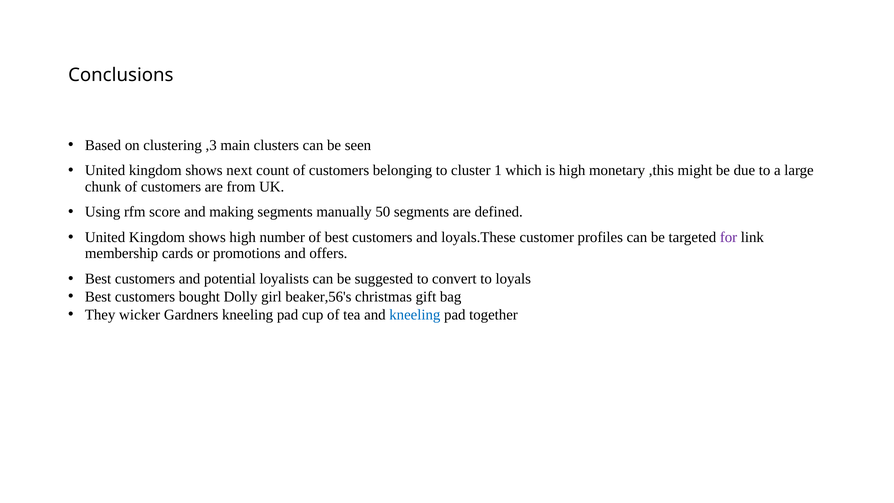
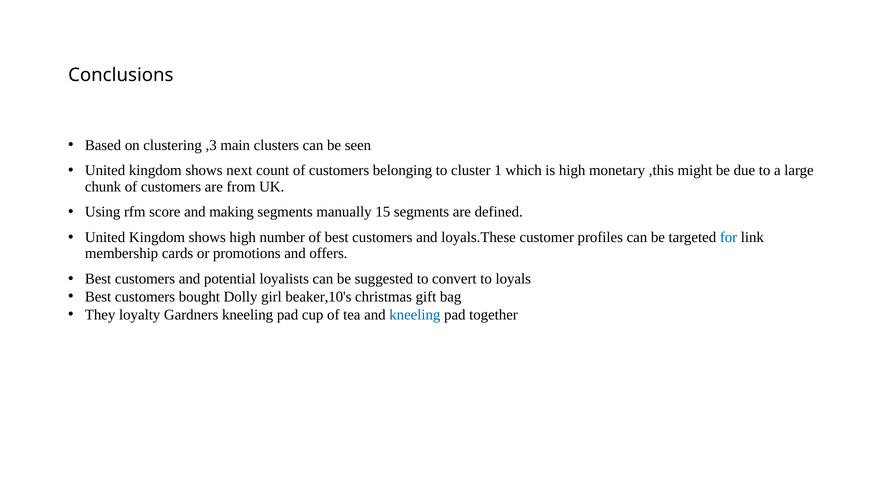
50: 50 -> 15
for colour: purple -> blue
beaker,56's: beaker,56's -> beaker,10's
wicker: wicker -> loyalty
